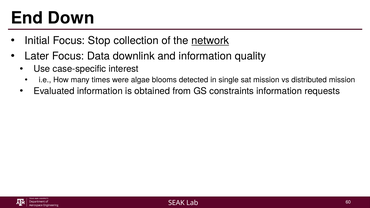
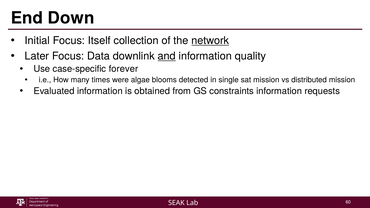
Stop: Stop -> Itself
and underline: none -> present
interest: interest -> forever
